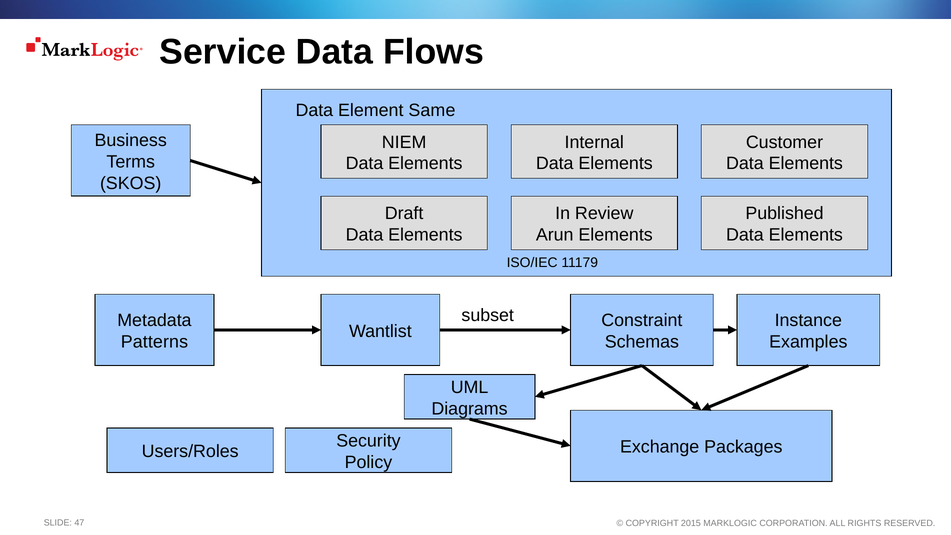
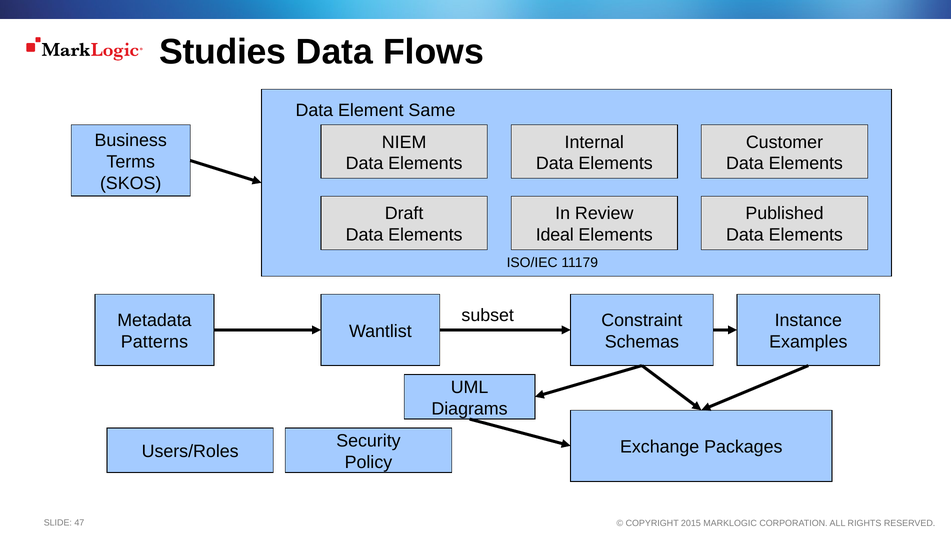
Service: Service -> Studies
Arun: Arun -> Ideal
